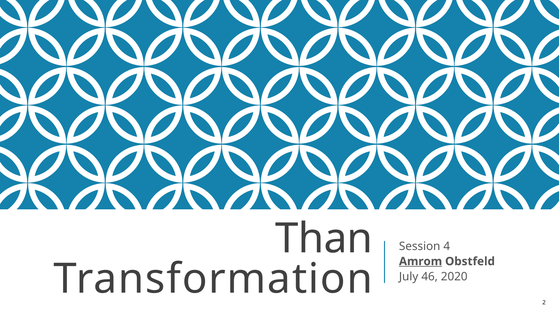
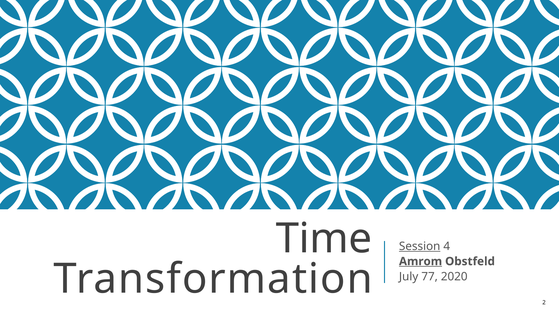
Than: Than -> Time
Session underline: none -> present
46: 46 -> 77
